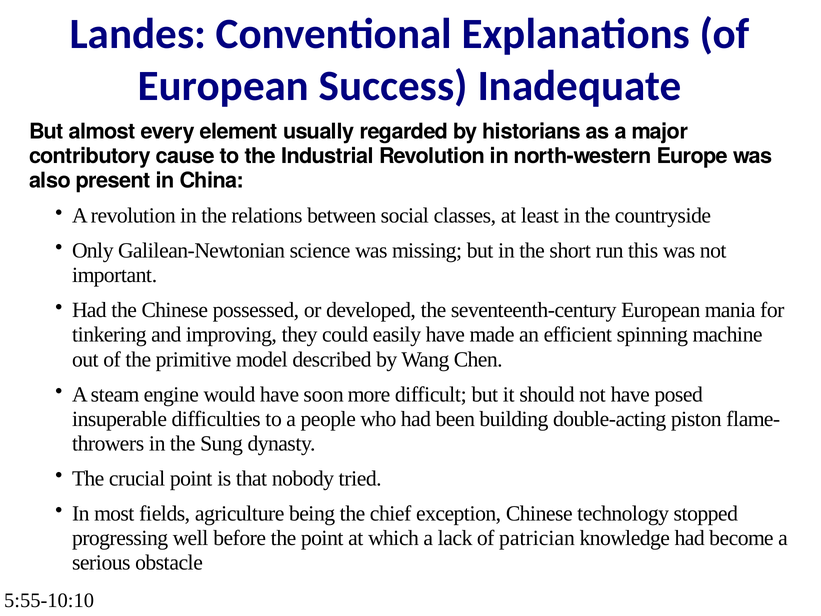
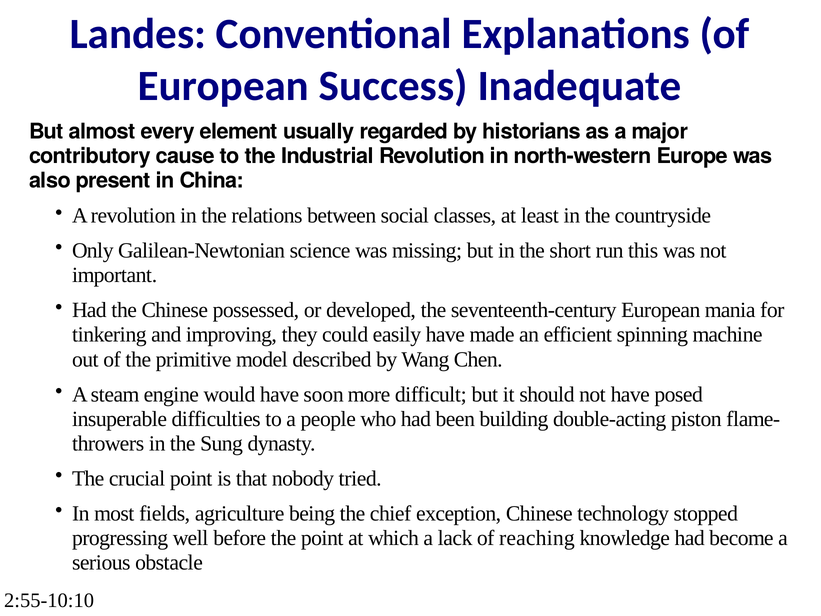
patrician: patrician -> reaching
5:55-10:10: 5:55-10:10 -> 2:55-10:10
